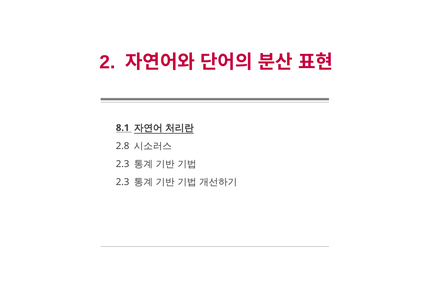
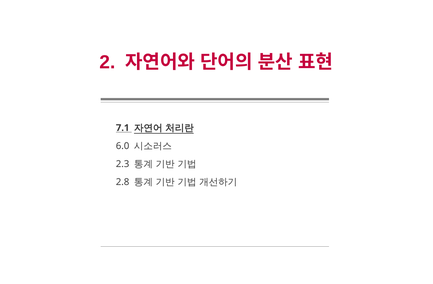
8.1: 8.1 -> 7.1
2.8: 2.8 -> 6.0
2.3 at (123, 182): 2.3 -> 2.8
